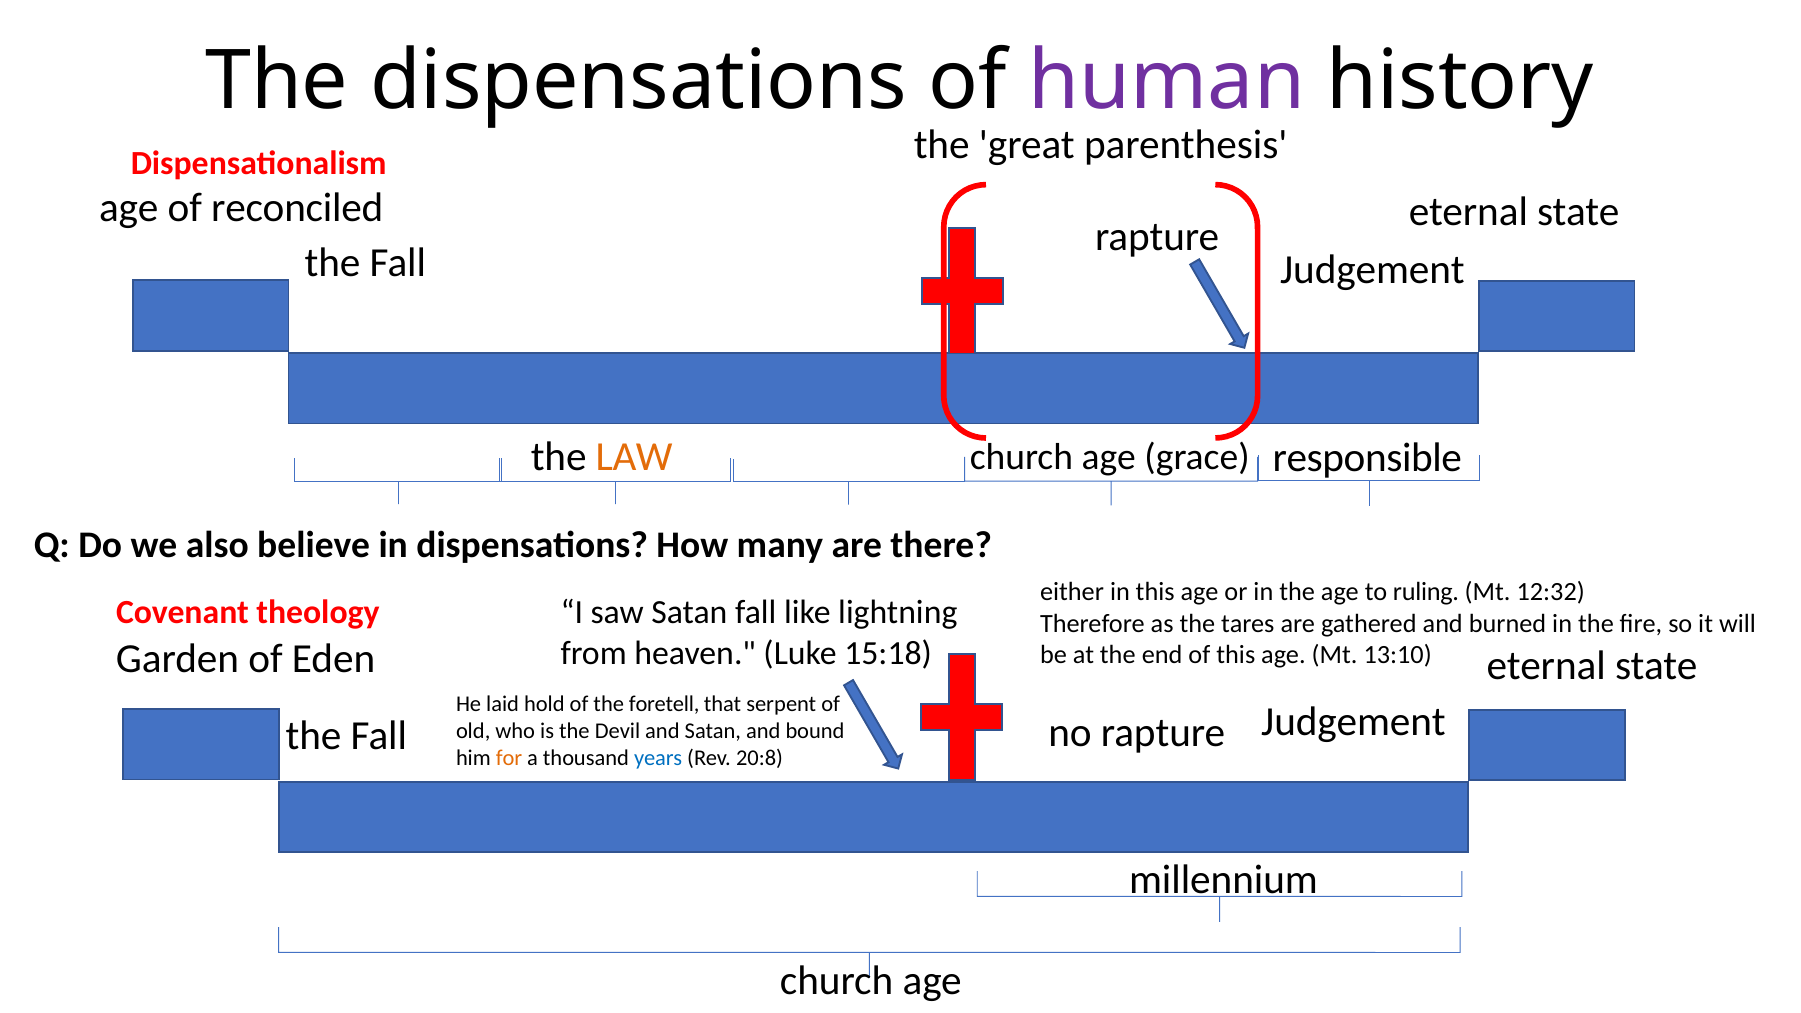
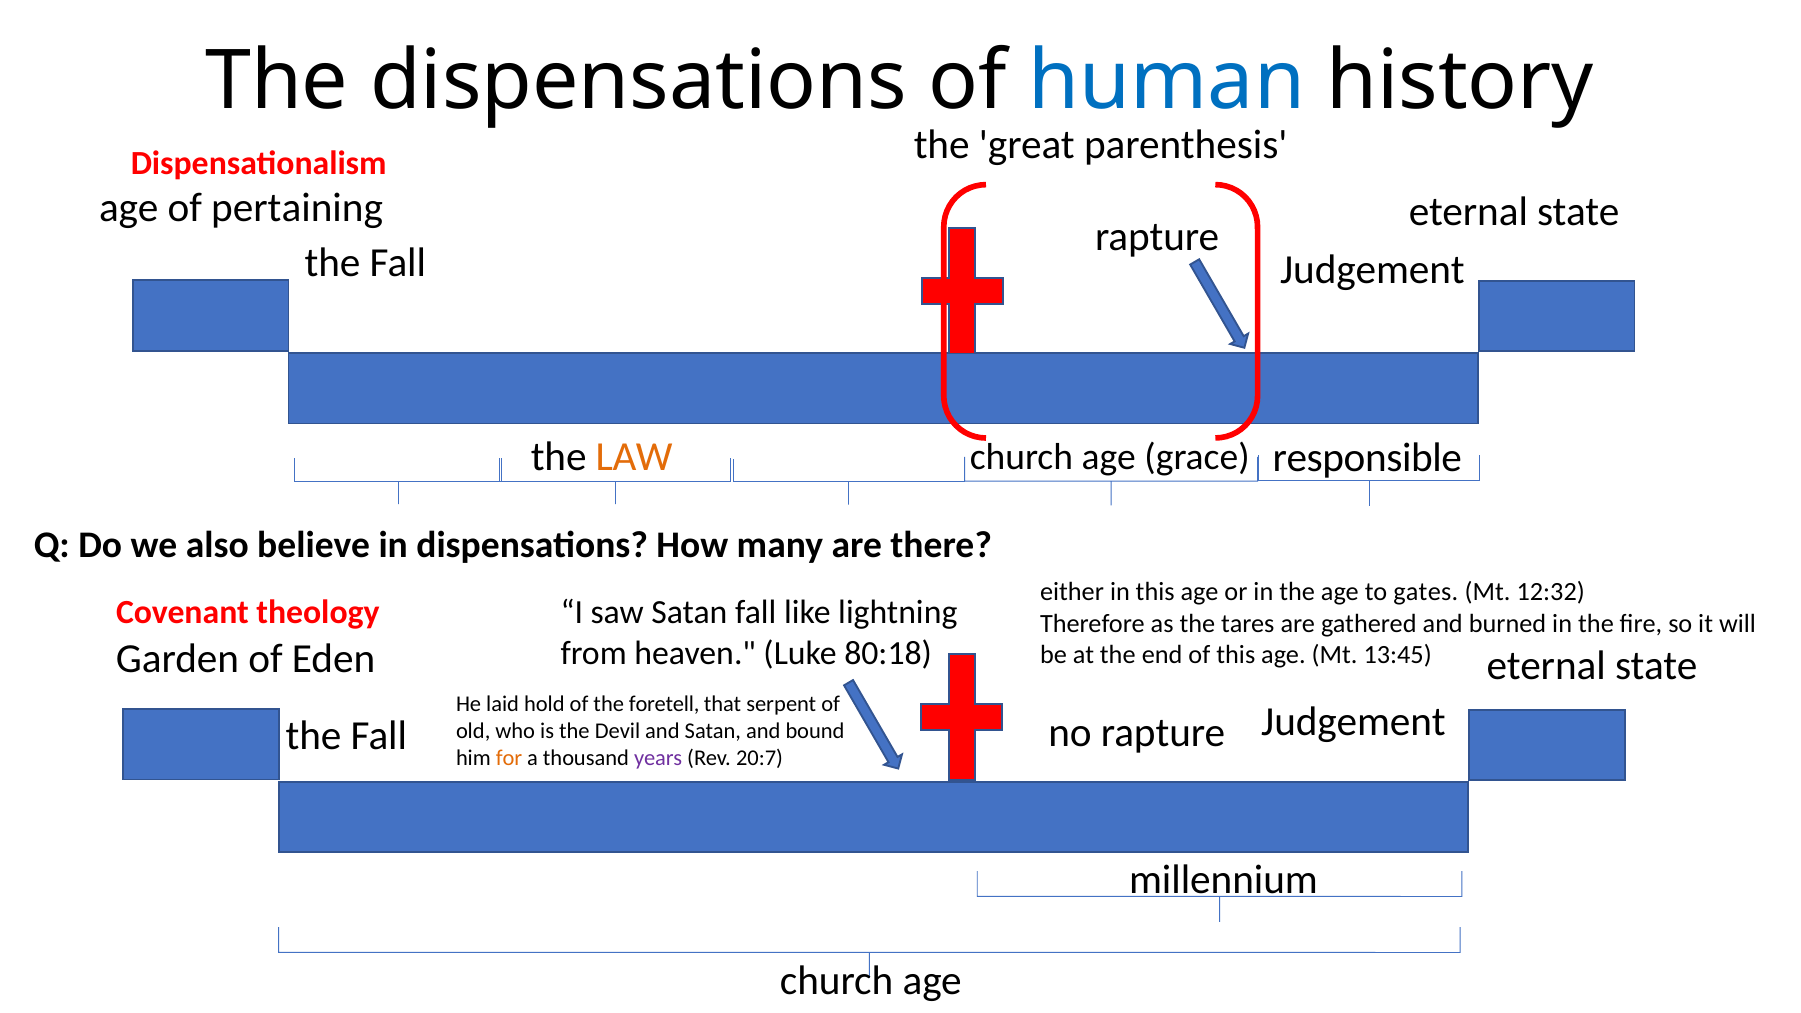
human colour: purple -> blue
reconciled: reconciled -> pertaining
ruling: ruling -> gates
15:18: 15:18 -> 80:18
13:10: 13:10 -> 13:45
years colour: blue -> purple
20:8: 20:8 -> 20:7
